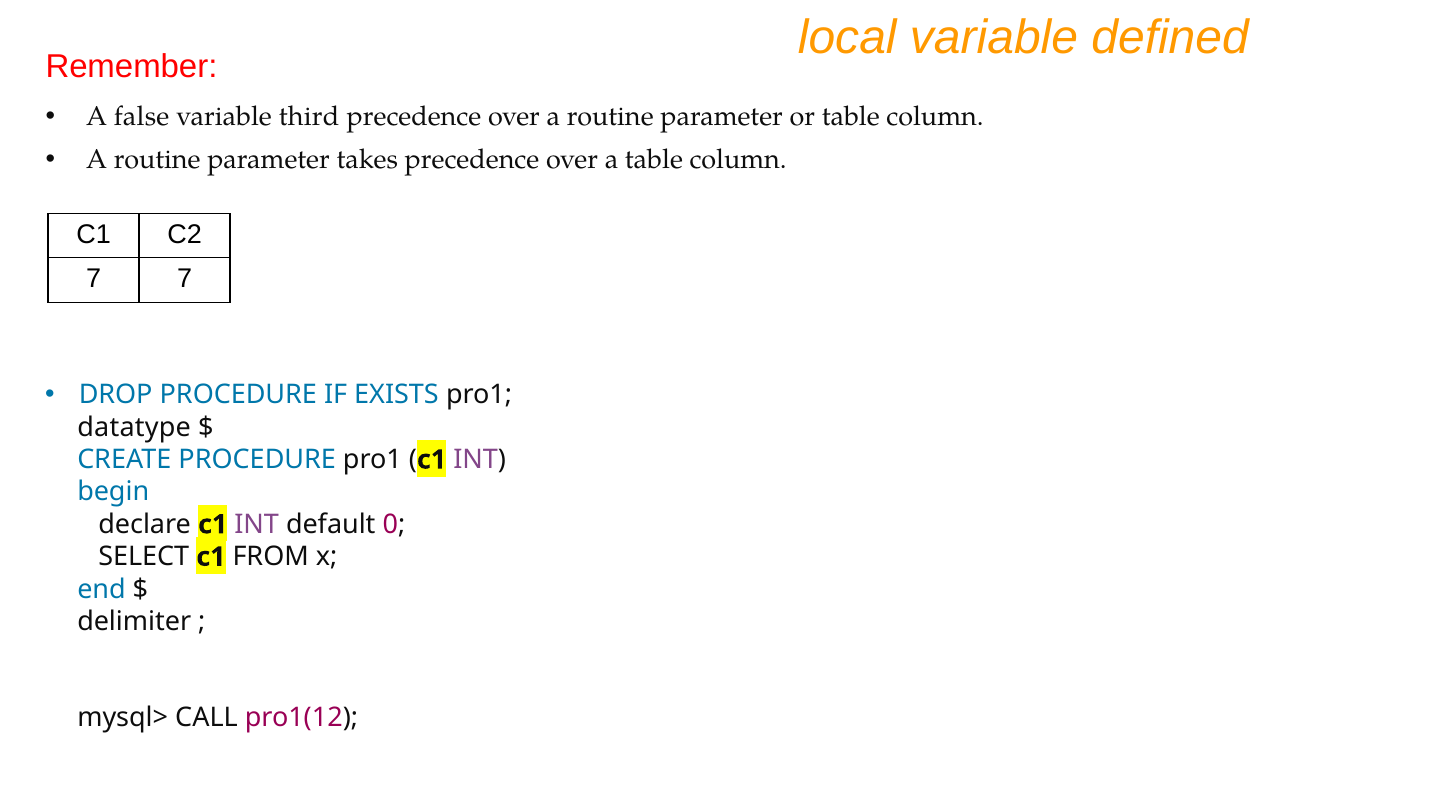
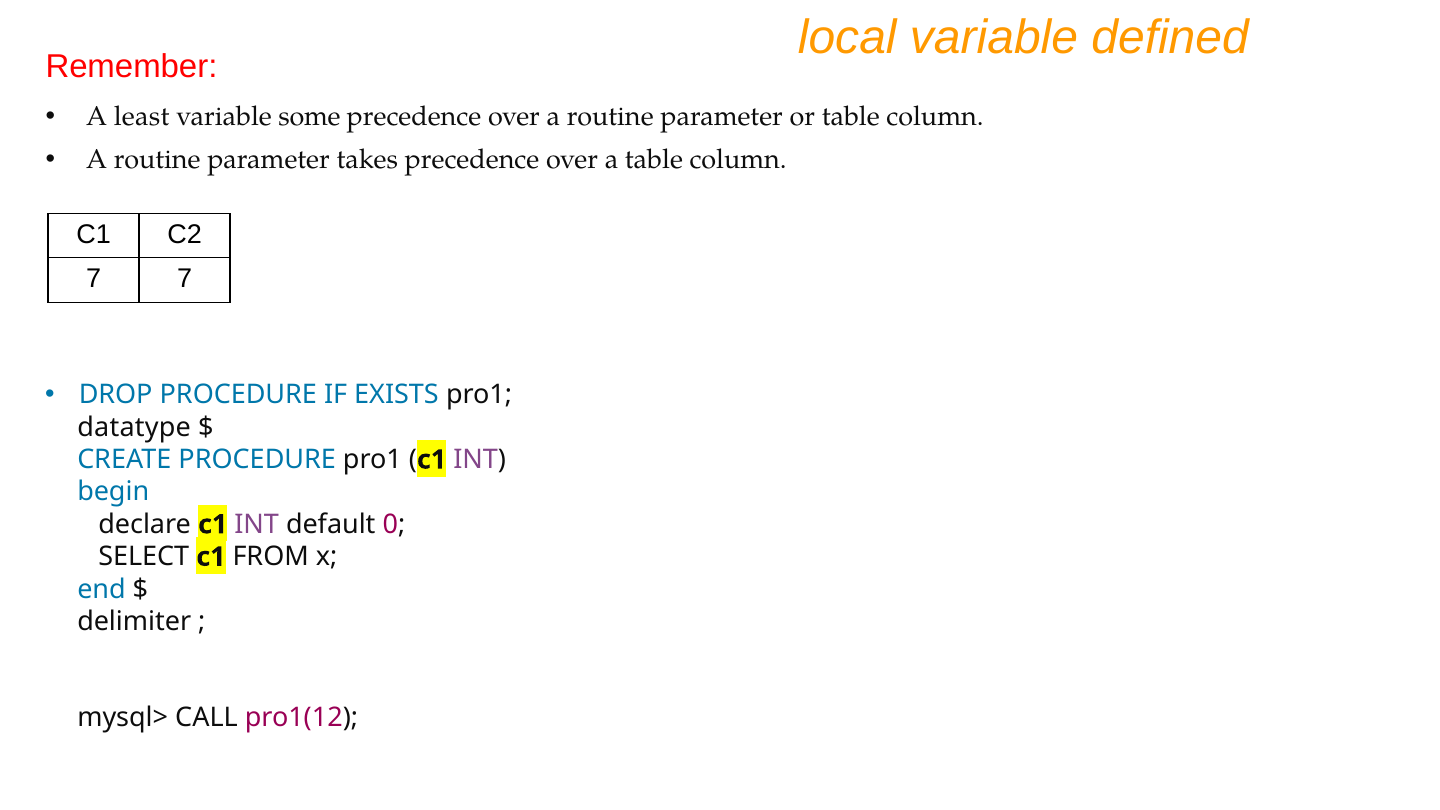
false: false -> least
third: third -> some
